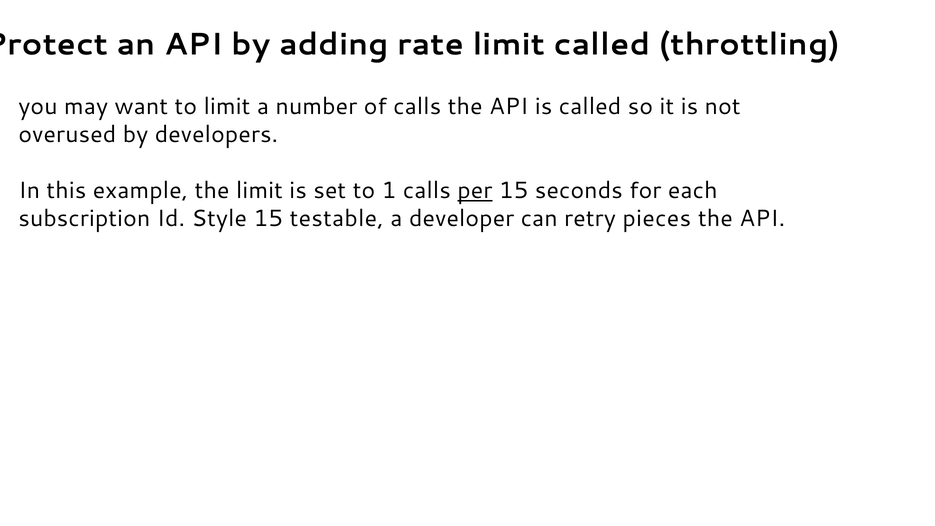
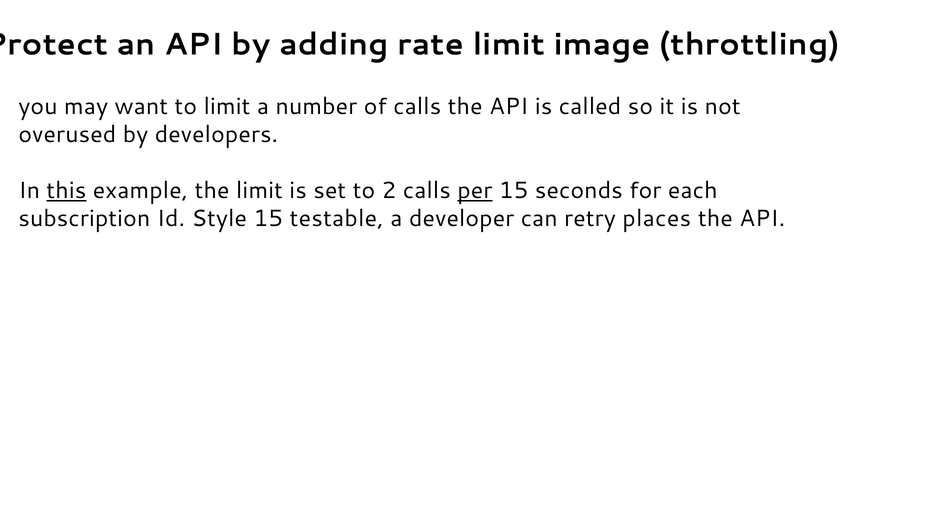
limit called: called -> image
this underline: none -> present
1: 1 -> 2
pieces: pieces -> places
